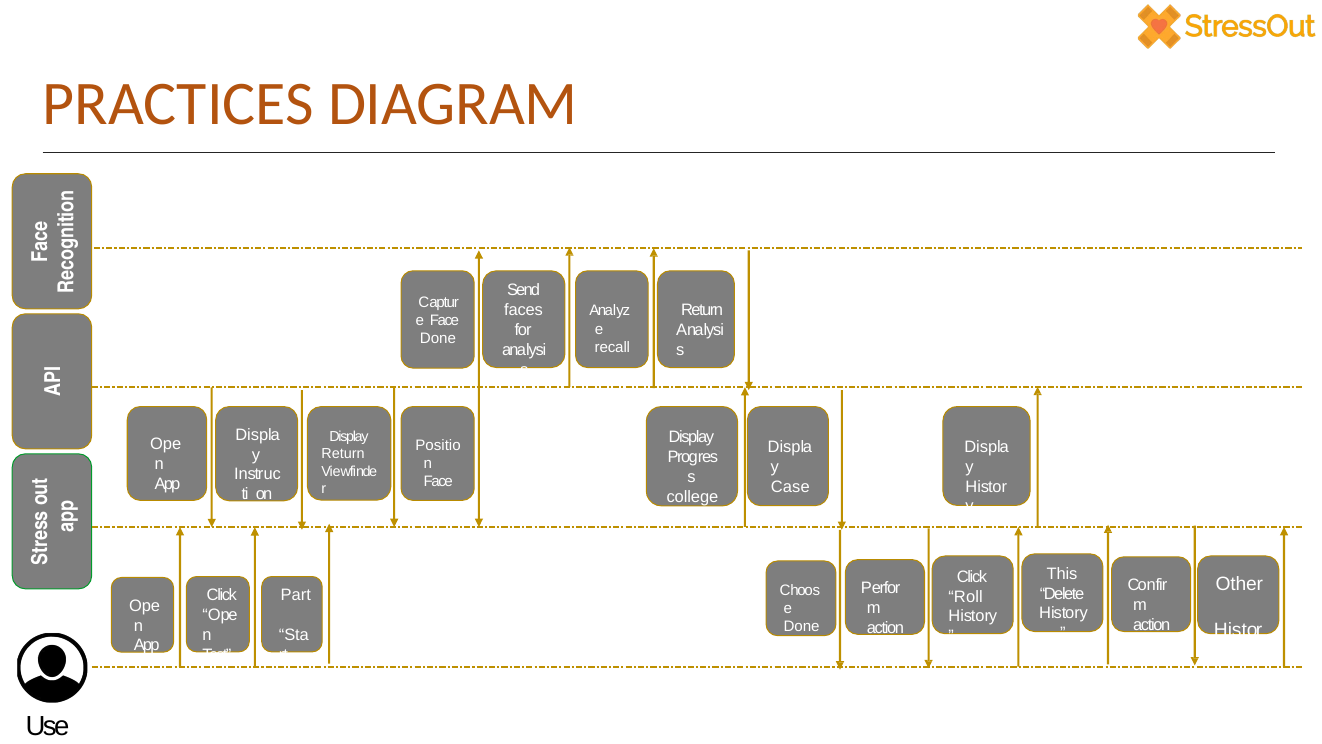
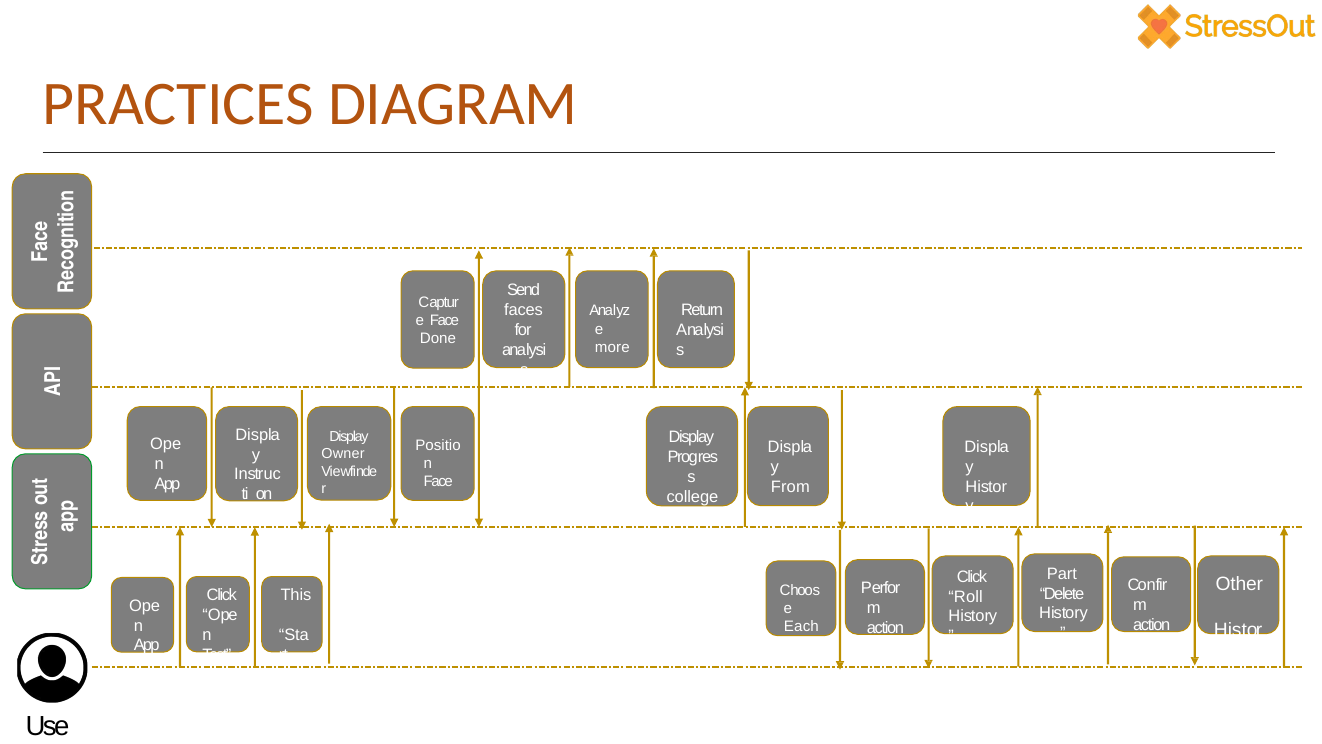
recall: recall -> more
Return at (343, 454): Return -> Owner
Case: Case -> From
This: This -> Part
Part: Part -> This
Done at (802, 626): Done -> Each
